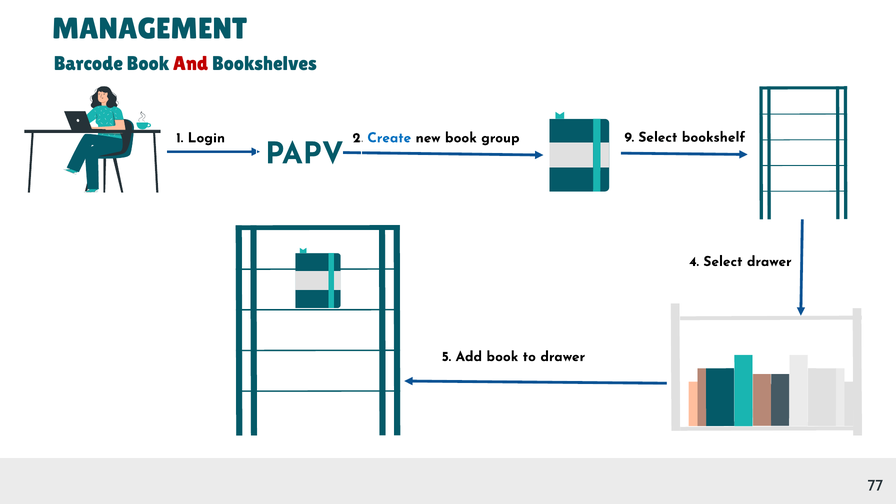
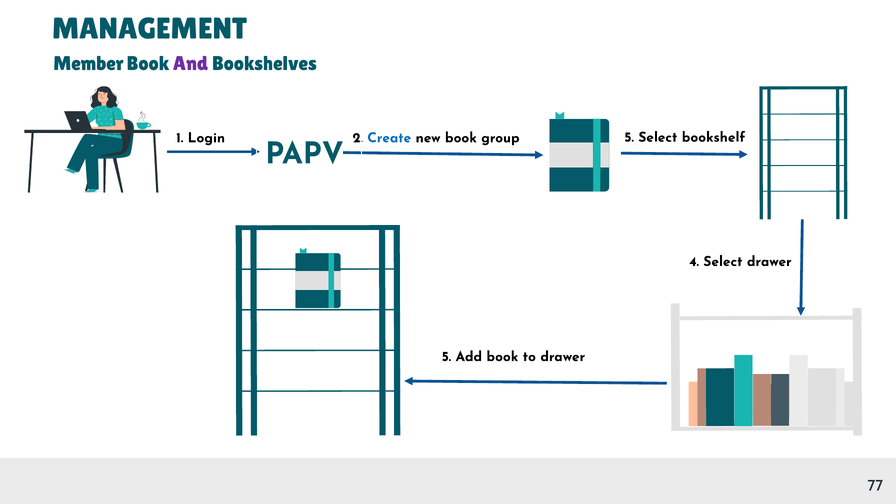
Barcode: Barcode -> Member
And colour: red -> purple
Login 9: 9 -> 5
